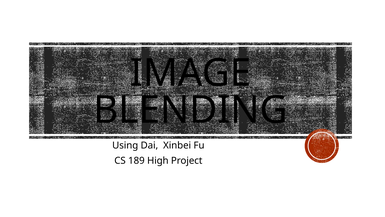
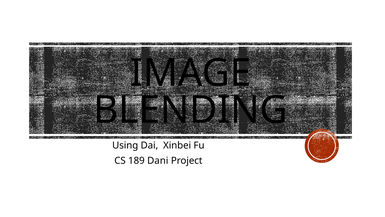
High: High -> Dani
